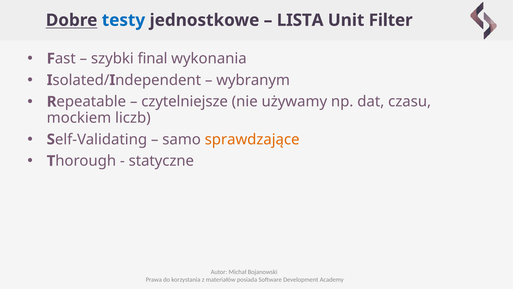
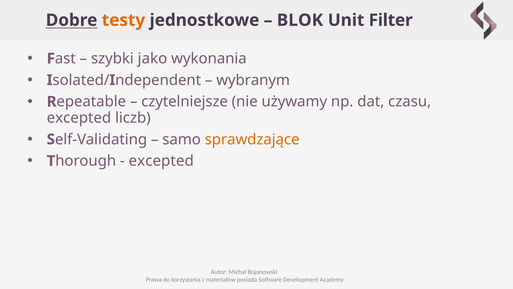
testy colour: blue -> orange
LISTA: LISTA -> BLOK
final: final -> jako
mockiem at (79, 118): mockiem -> excepted
statyczne at (161, 161): statyczne -> excepted
